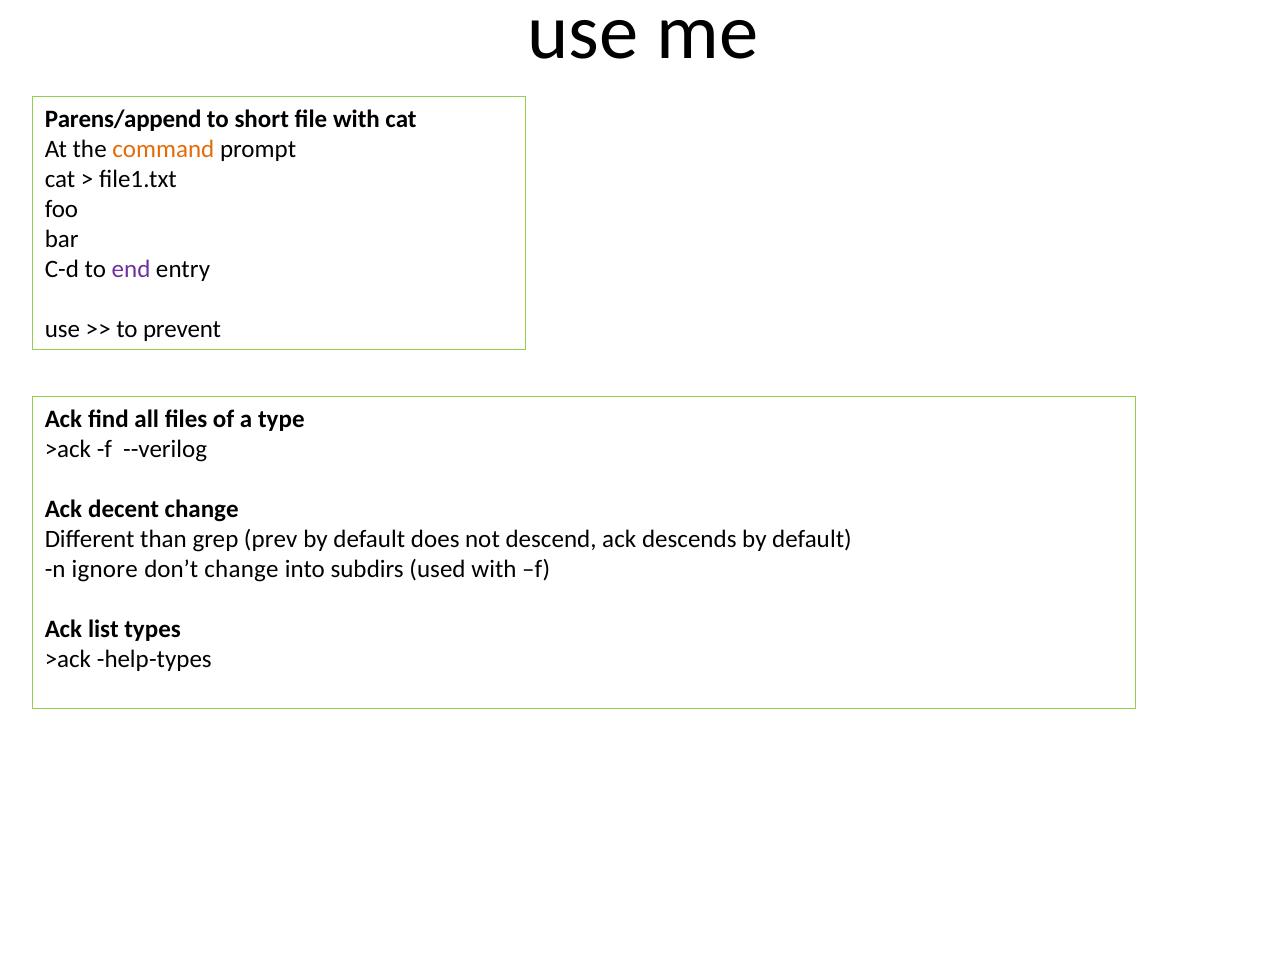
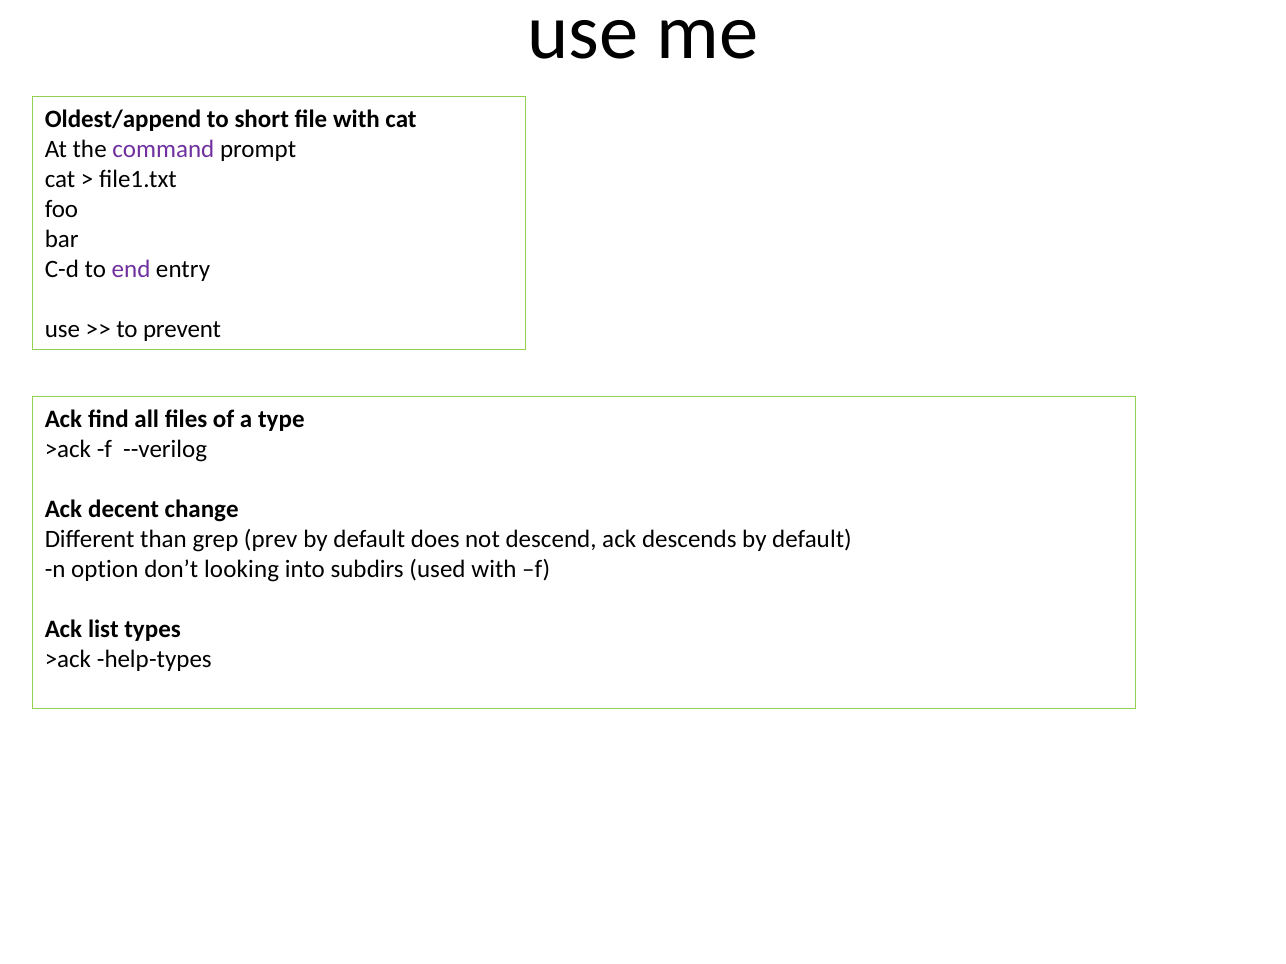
Parens/append: Parens/append -> Oldest/append
command colour: orange -> purple
ignore: ignore -> option
don’t change: change -> looking
